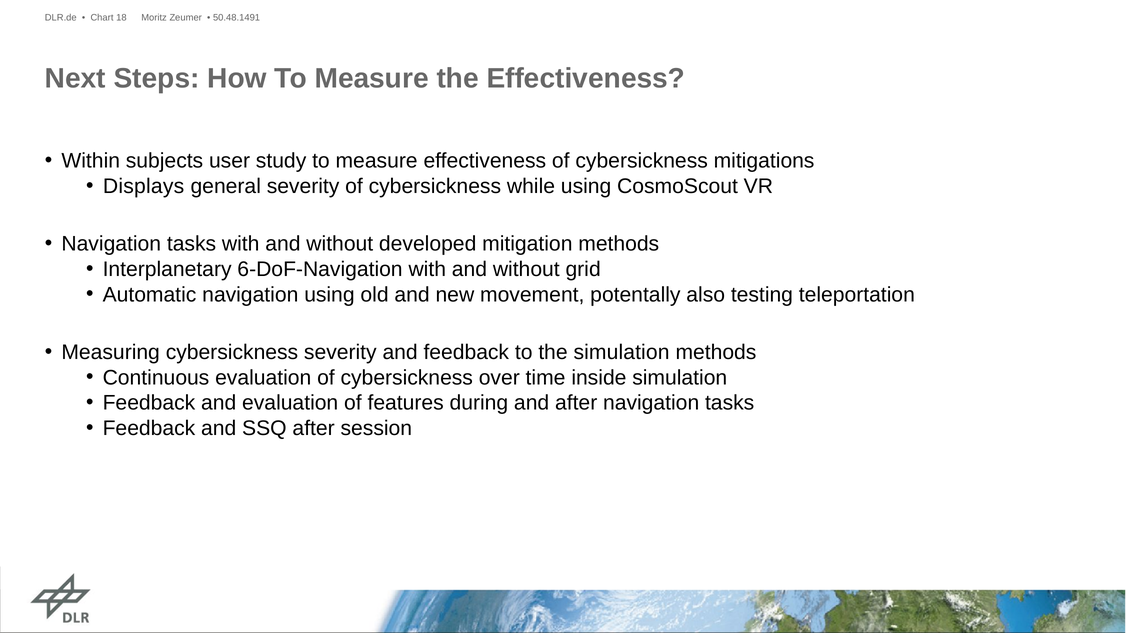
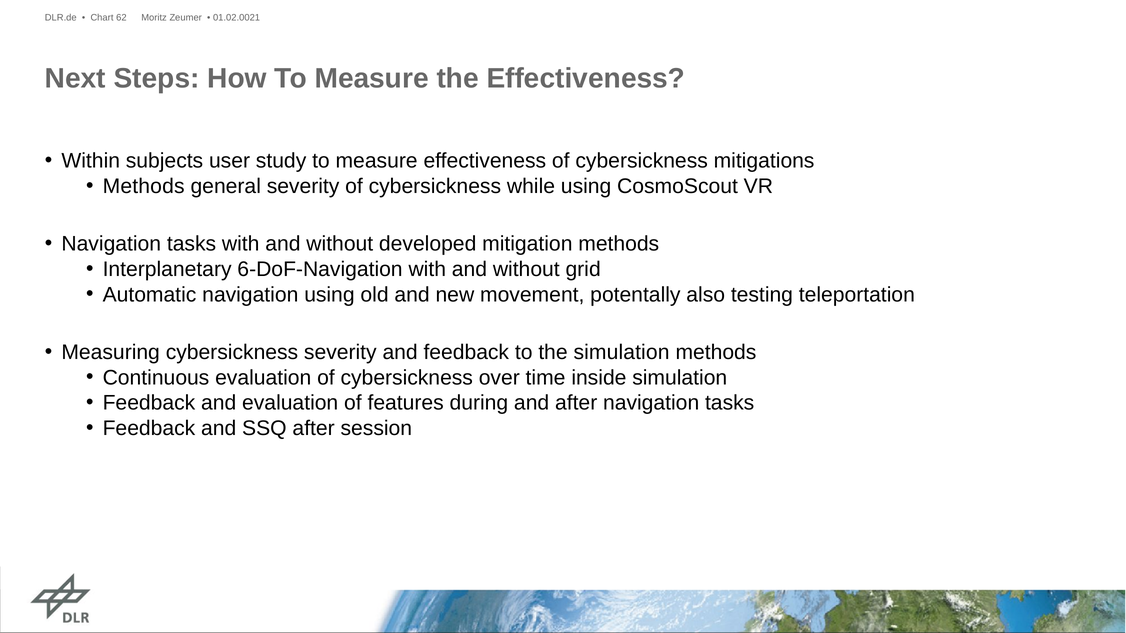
18: 18 -> 62
50.48.1491: 50.48.1491 -> 01.02.0021
Displays at (144, 186): Displays -> Methods
